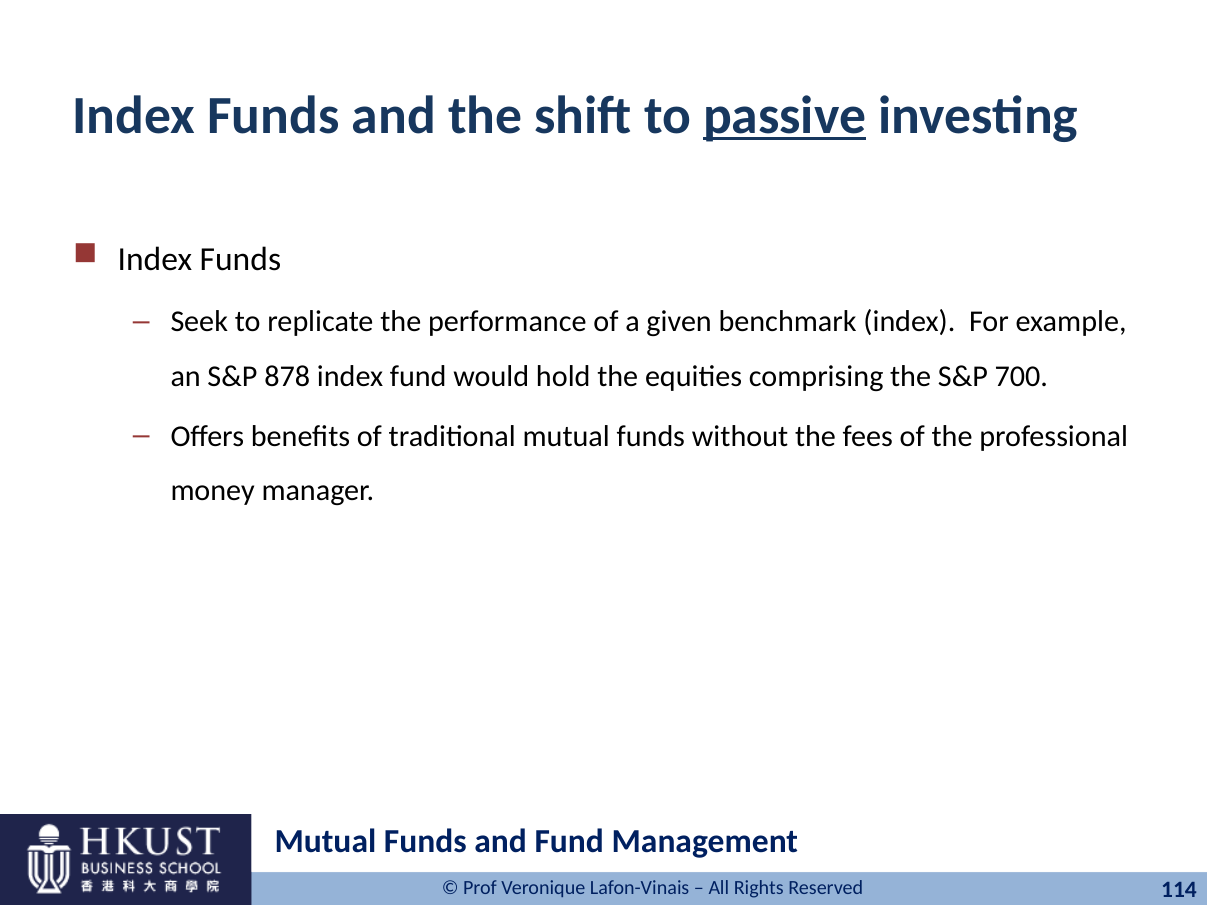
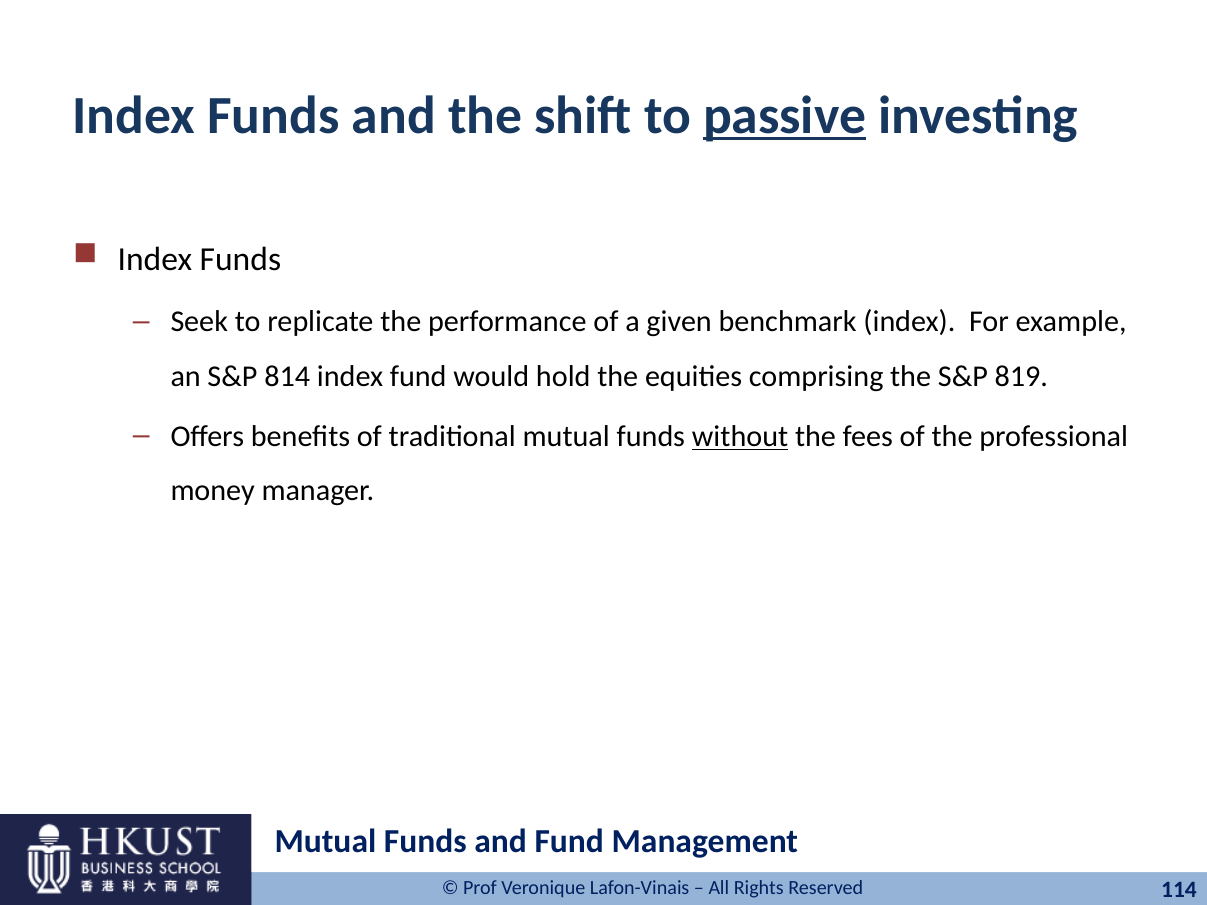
878: 878 -> 814
700: 700 -> 819
without underline: none -> present
